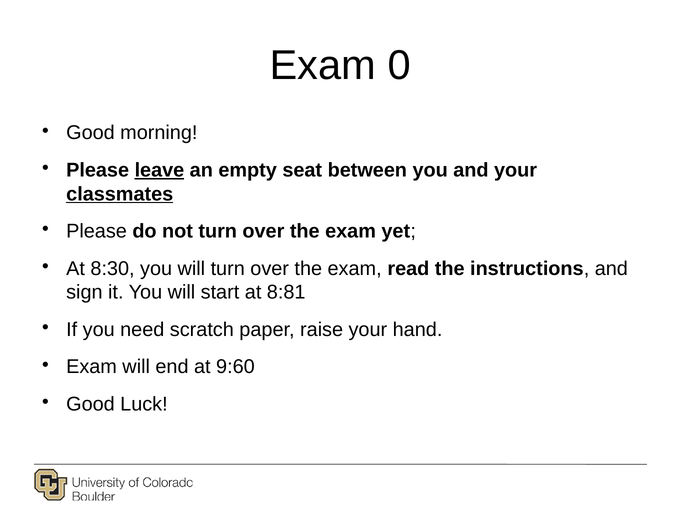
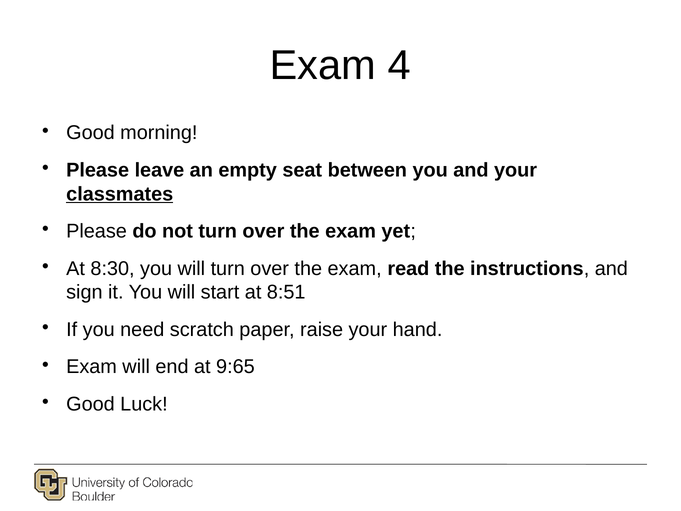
0: 0 -> 4
leave underline: present -> none
8:81: 8:81 -> 8:51
9:60: 9:60 -> 9:65
